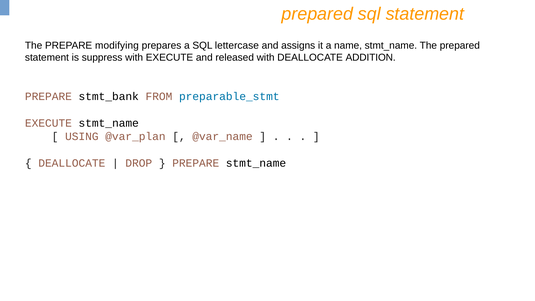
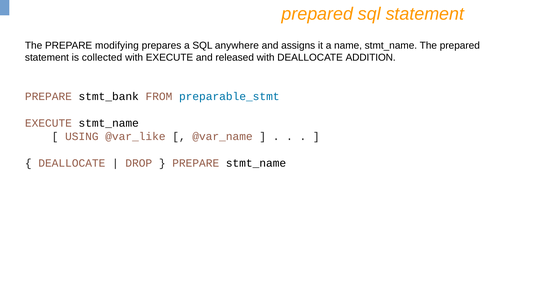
lettercase: lettercase -> anywhere
suppress: suppress -> collected
@var_plan: @var_plan -> @var_like
